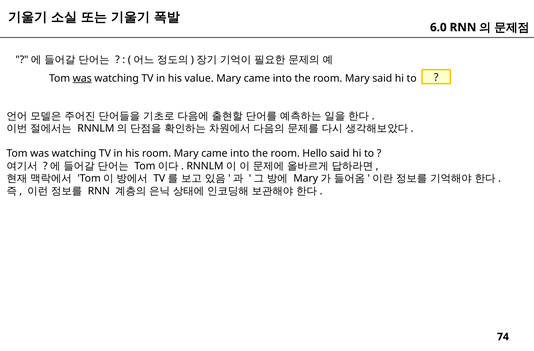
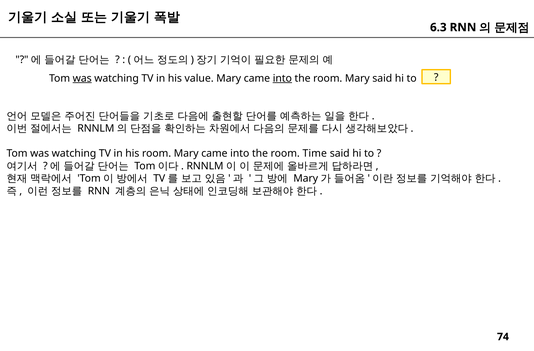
6.0: 6.0 -> 6.3
into at (282, 78) underline: none -> present
Hello: Hello -> Time
